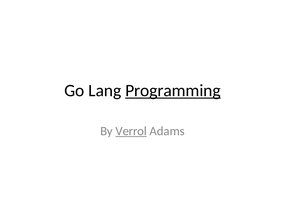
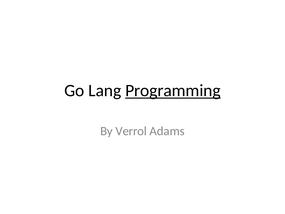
Verrol underline: present -> none
